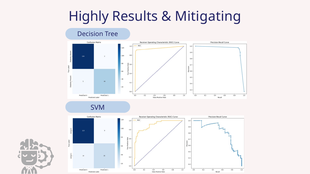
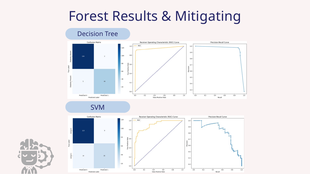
Highly: Highly -> Forest
